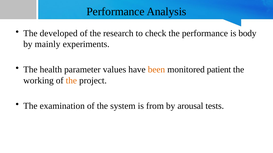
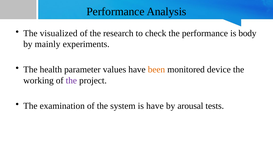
developed: developed -> visualized
patient: patient -> device
the at (71, 81) colour: orange -> purple
is from: from -> have
